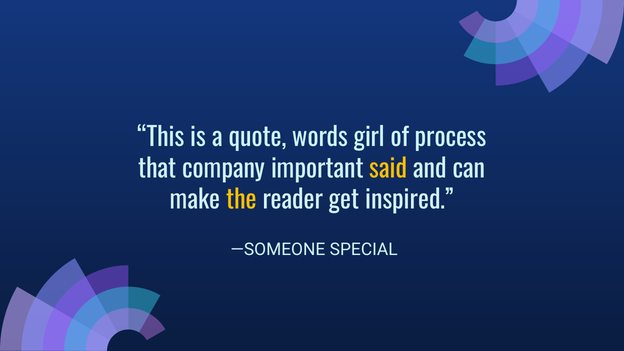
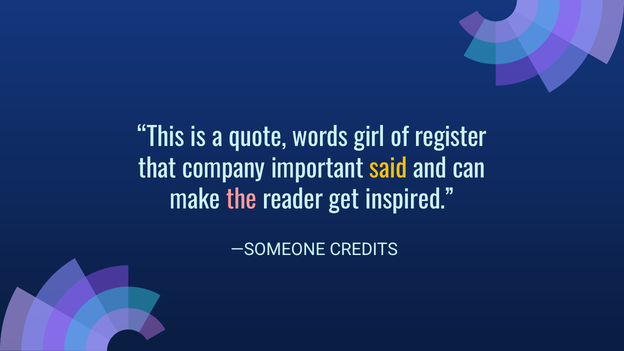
process: process -> register
the colour: yellow -> pink
SPECIAL: SPECIAL -> CREDITS
